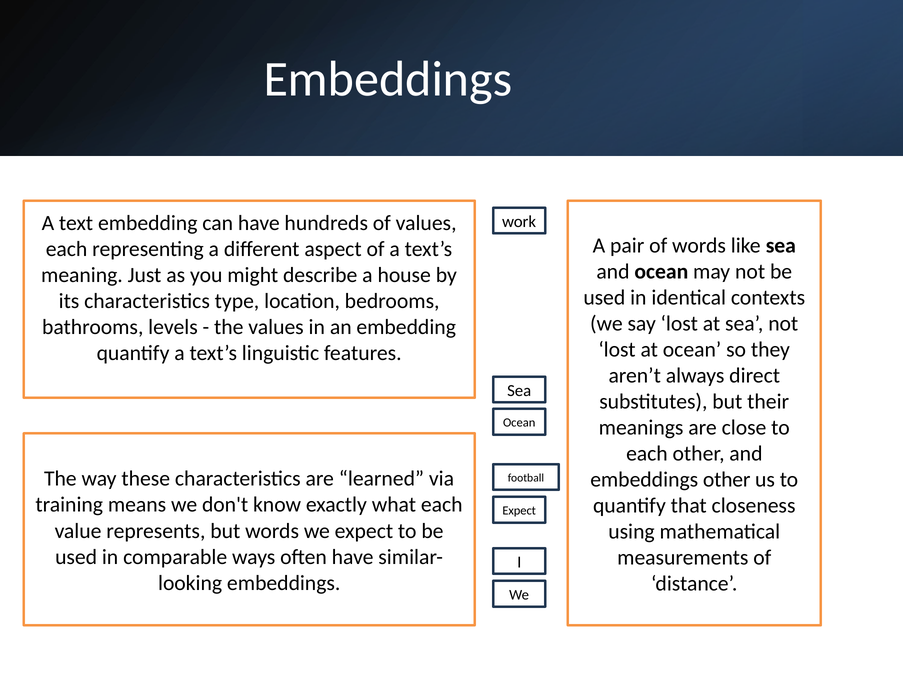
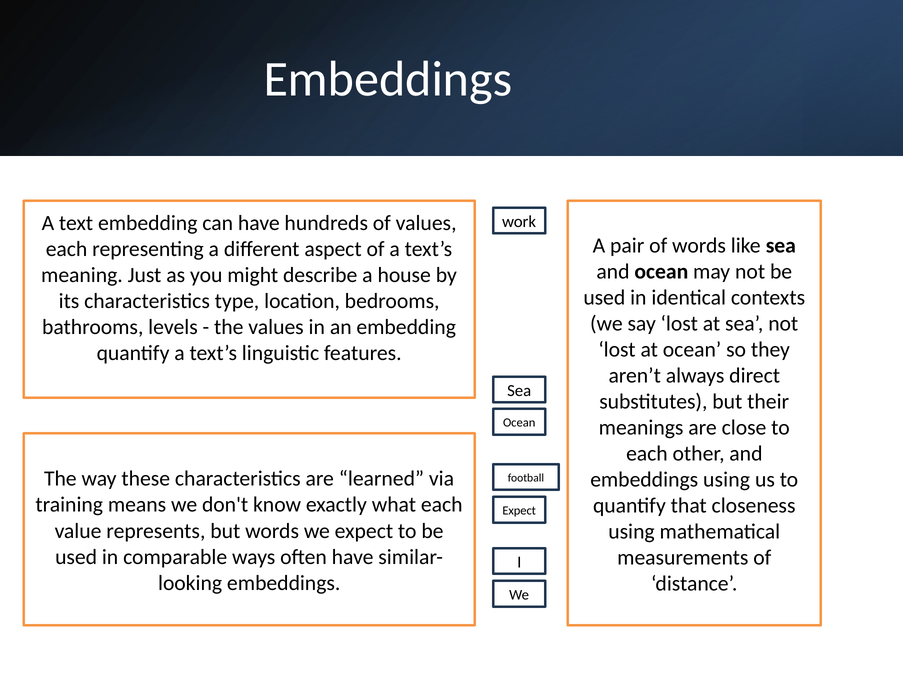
embeddings other: other -> using
